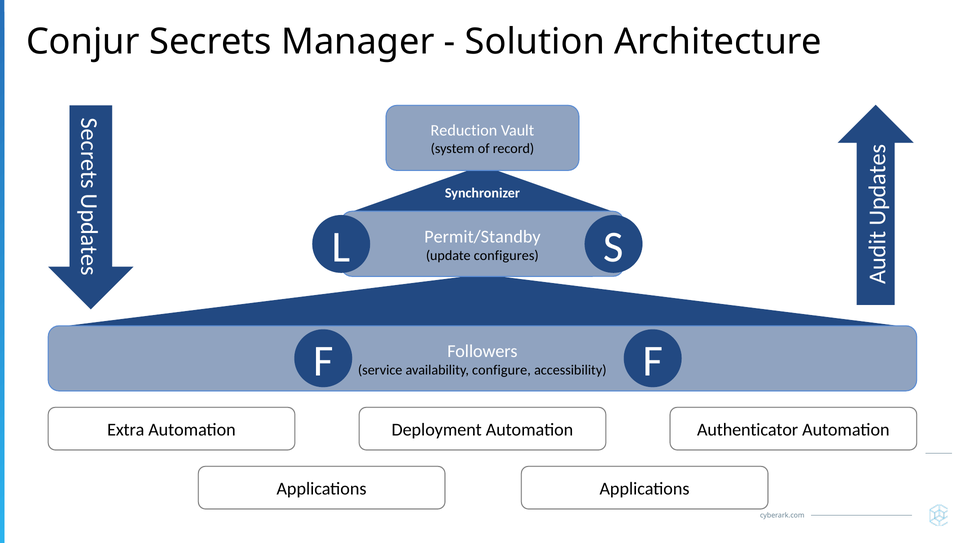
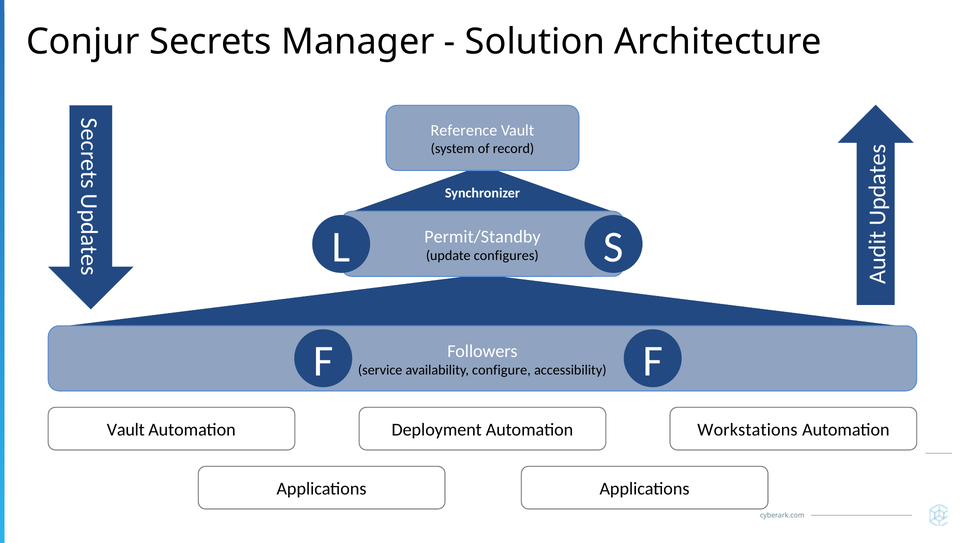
Reduction: Reduction -> Reference
Extra at (126, 430): Extra -> Vault
Authenticator: Authenticator -> Workstations
